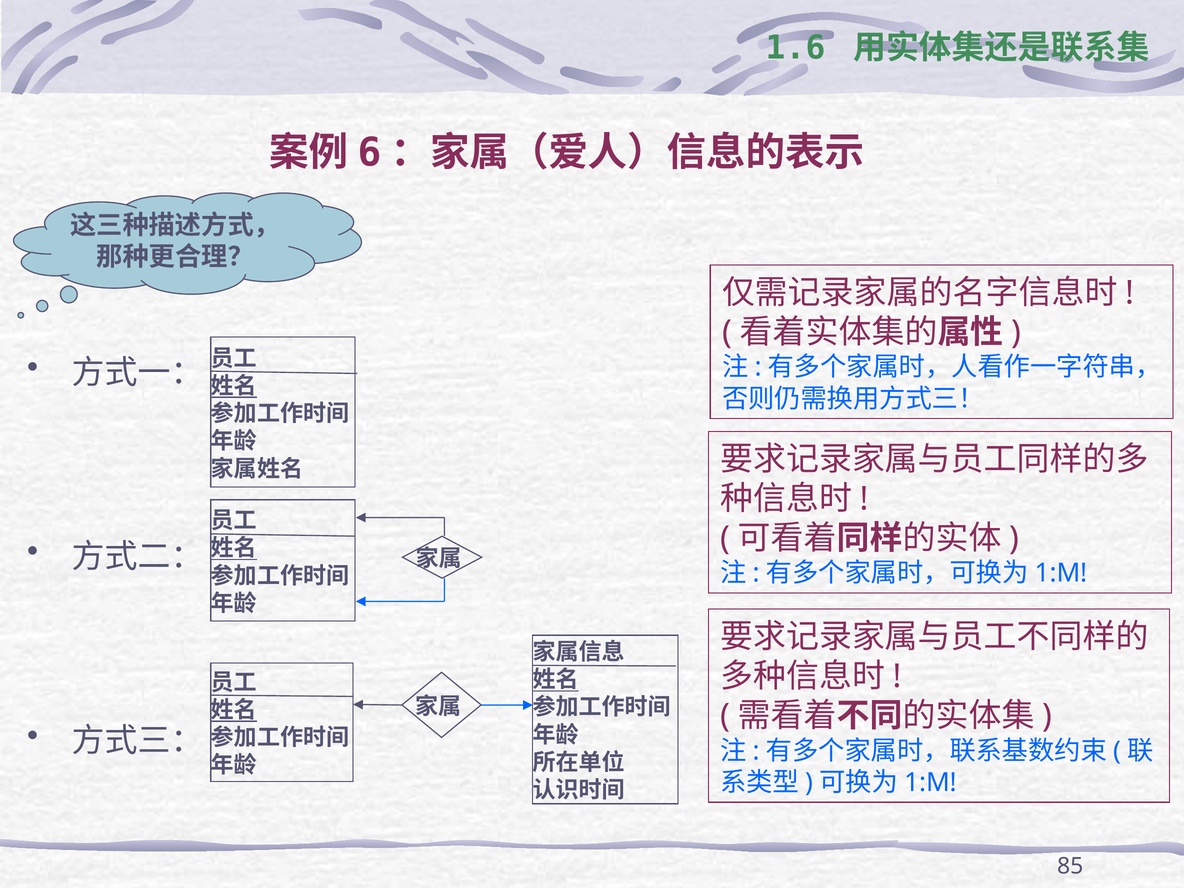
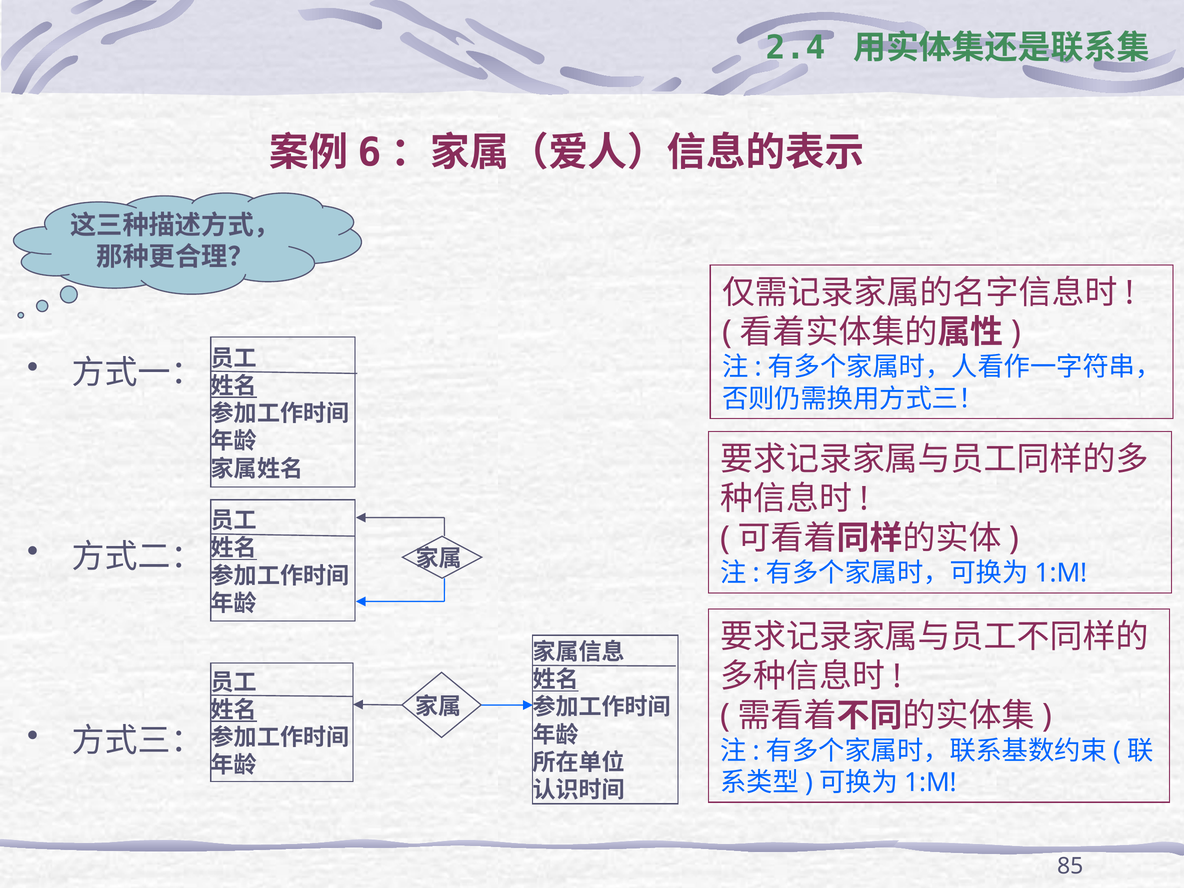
1.6: 1.6 -> 2.4
